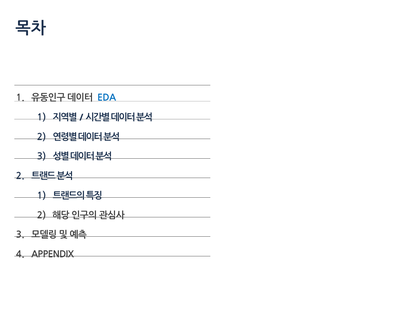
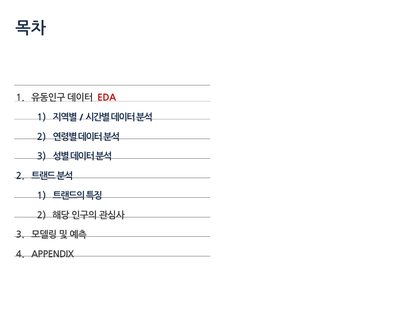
EDA colour: blue -> red
